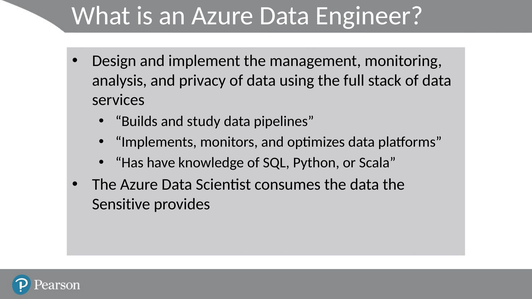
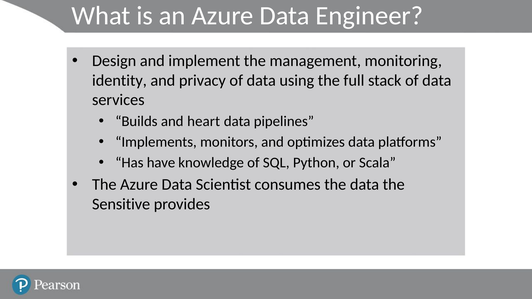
analysis: analysis -> identity
study: study -> heart
